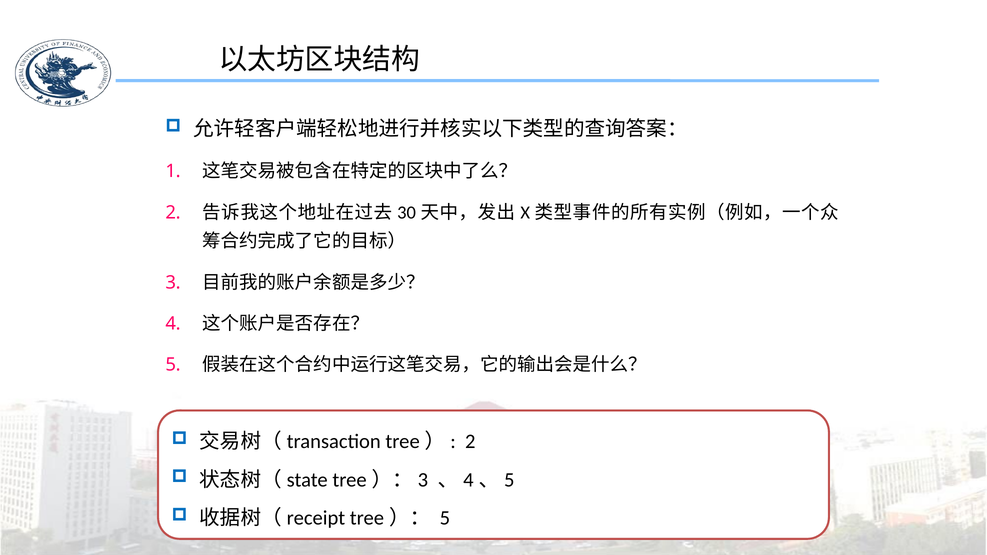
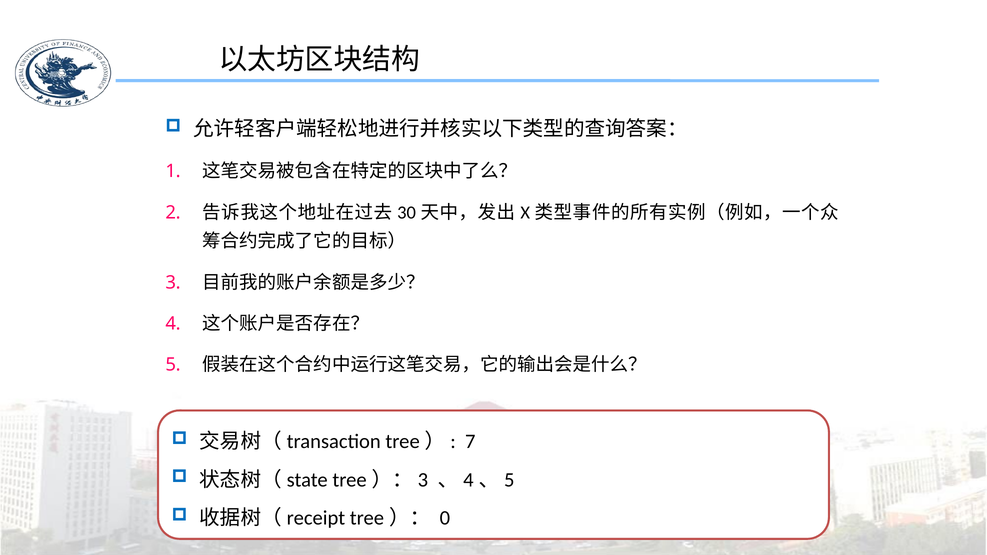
tree） 2: 2 -> 7
tree）： 5: 5 -> 0
